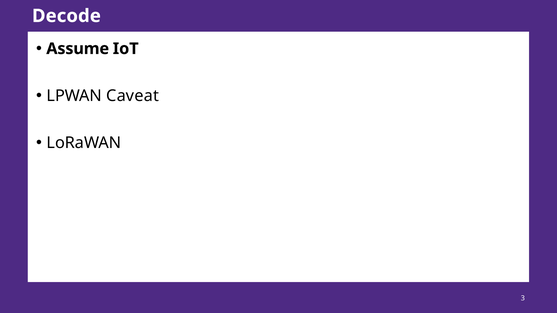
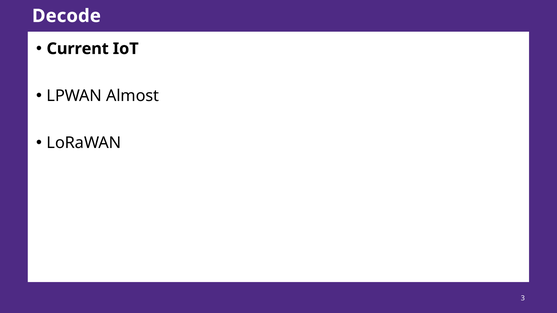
Assume: Assume -> Current
Caveat: Caveat -> Almost
